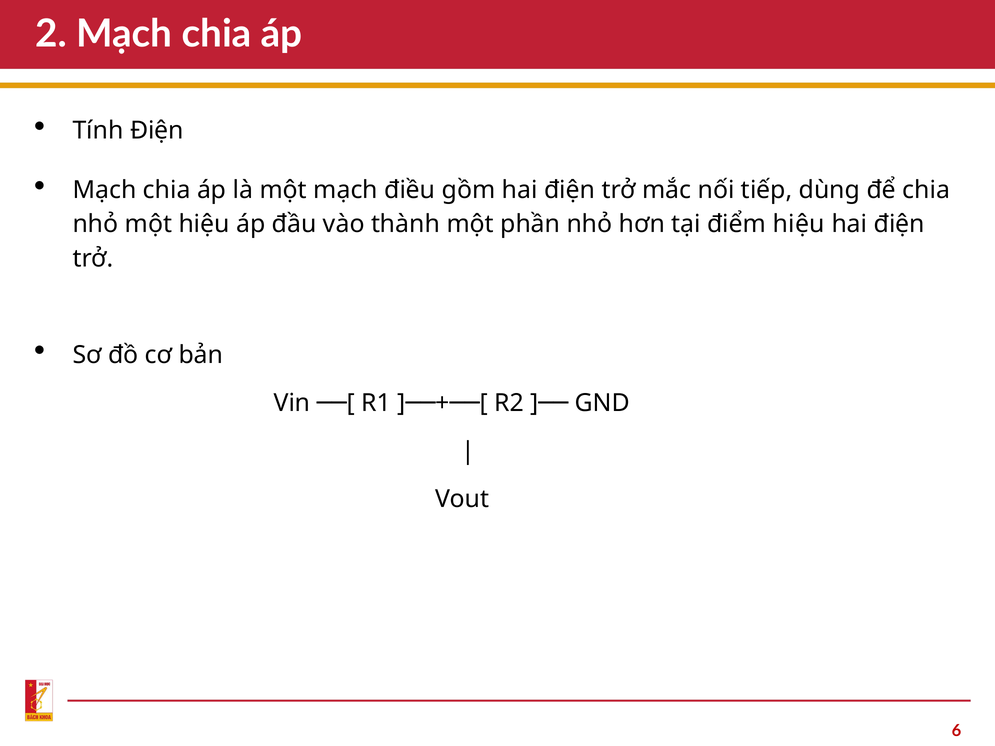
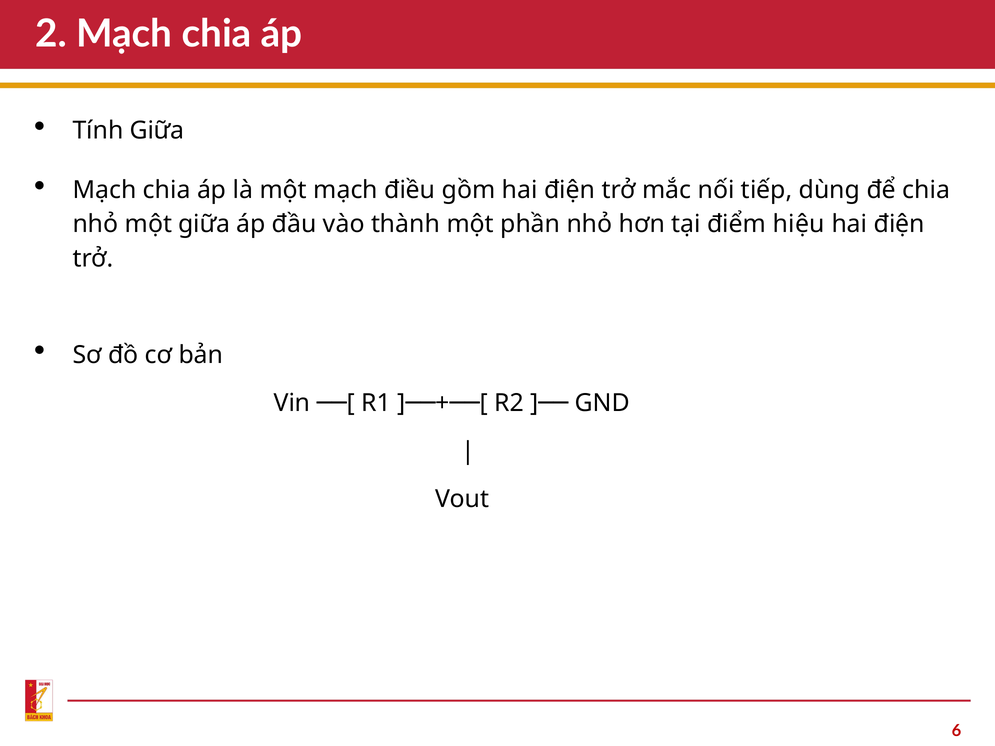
Tính Điện: Điện -> Giữa
một hiệu: hiệu -> giữa
